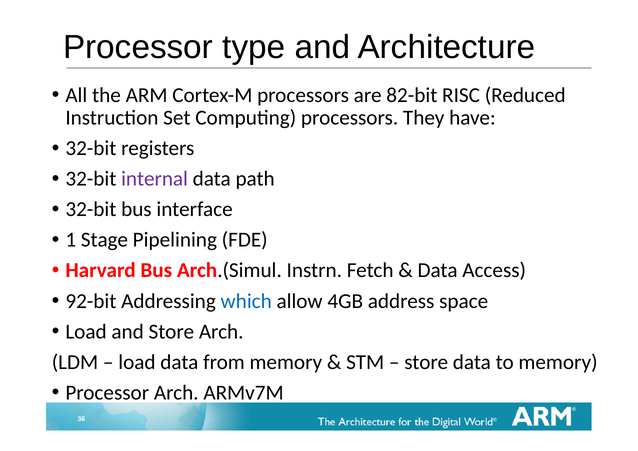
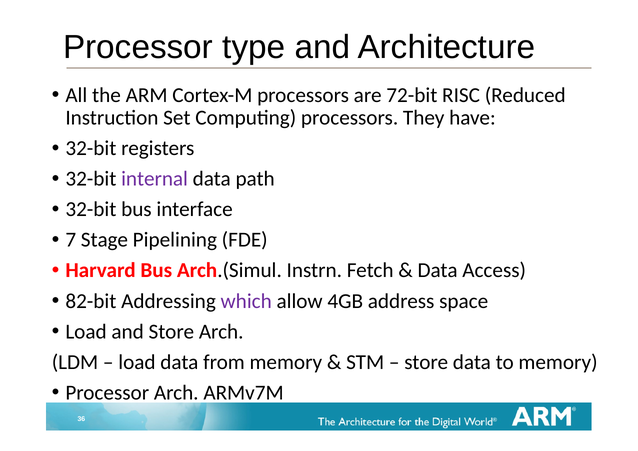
82-bit: 82-bit -> 72-bit
1: 1 -> 7
92-bit: 92-bit -> 82-bit
which colour: blue -> purple
